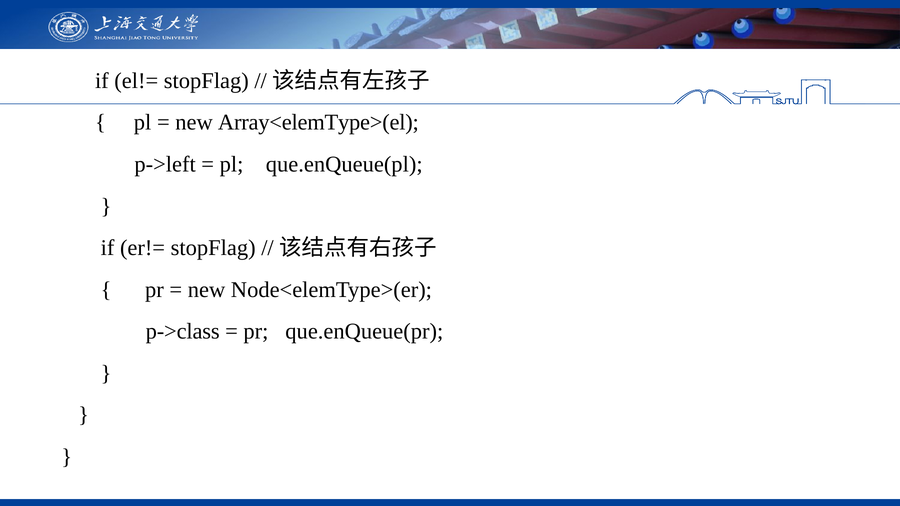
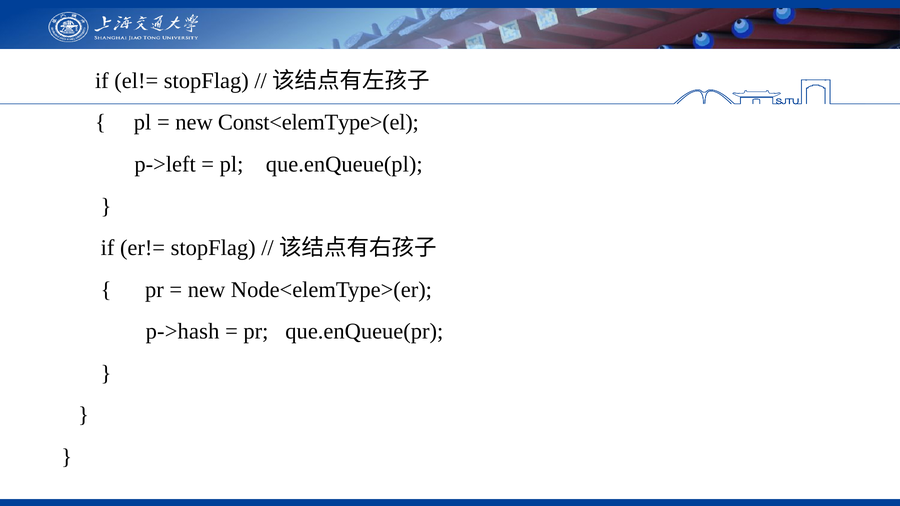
Array<elemType>(el: Array<elemType>(el -> Const<elemType>(el
p->class: p->class -> p->hash
